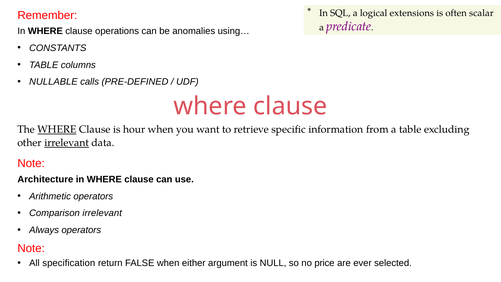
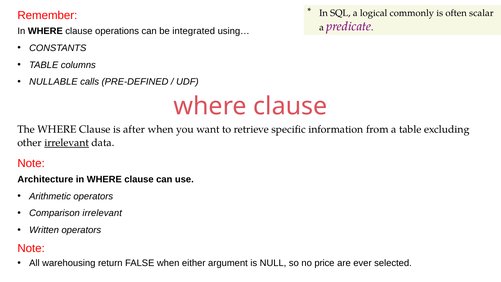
extensions: extensions -> commonly
anomalies: anomalies -> integrated
WHERE at (57, 129) underline: present -> none
hour: hour -> after
Always: Always -> Written
specification: specification -> warehousing
